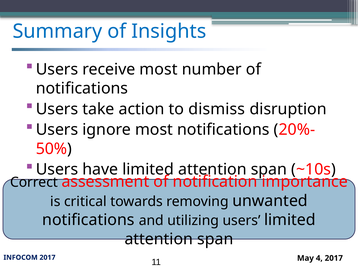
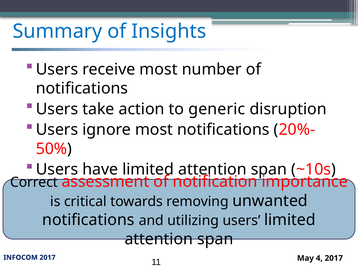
dismiss: dismiss -> generic
